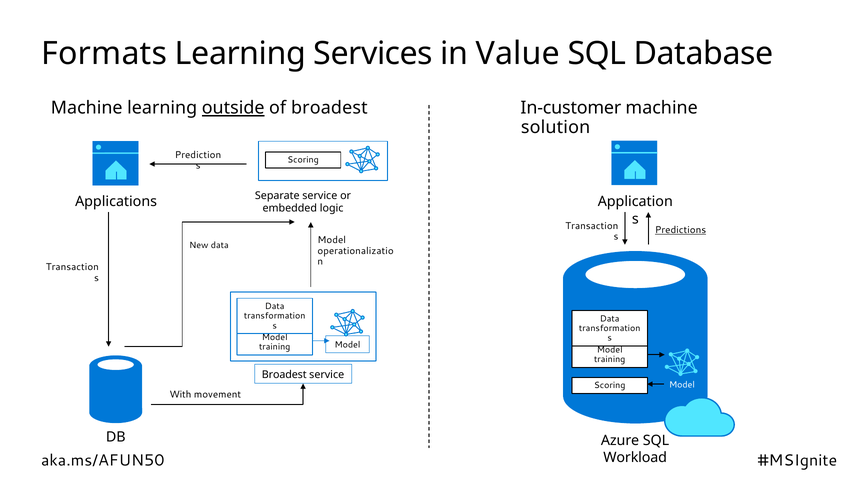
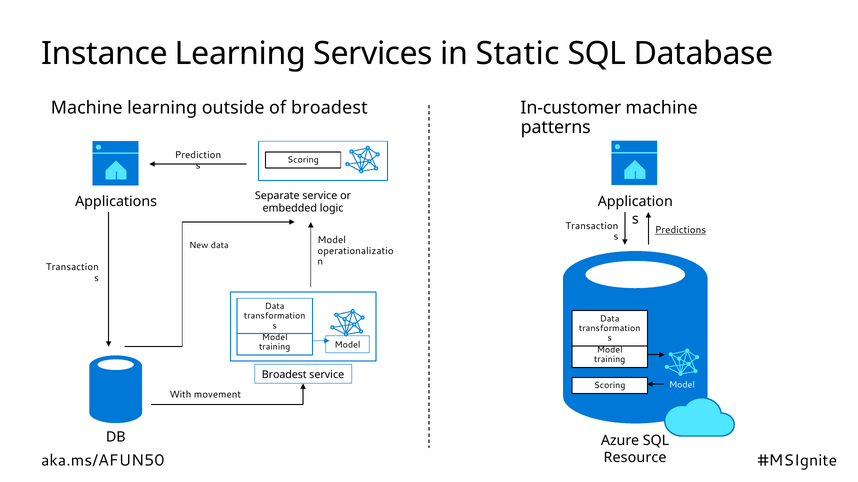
Formats: Formats -> Instance
Value: Value -> Static
outside underline: present -> none
solution: solution -> patterns
Workload: Workload -> Resource
